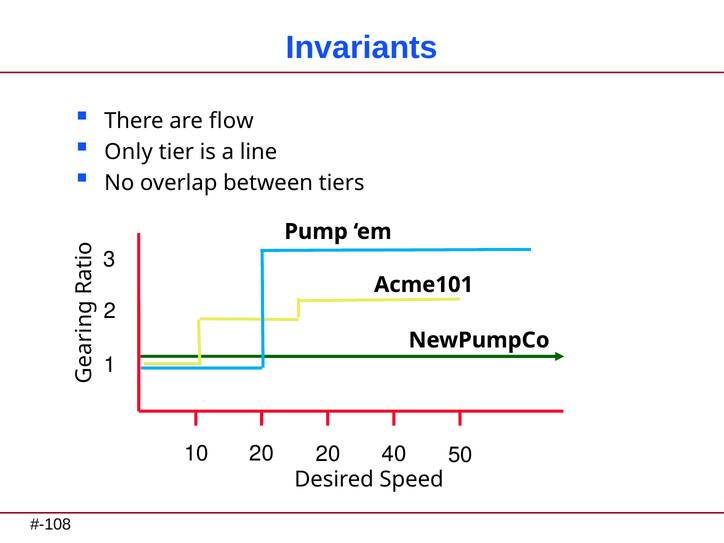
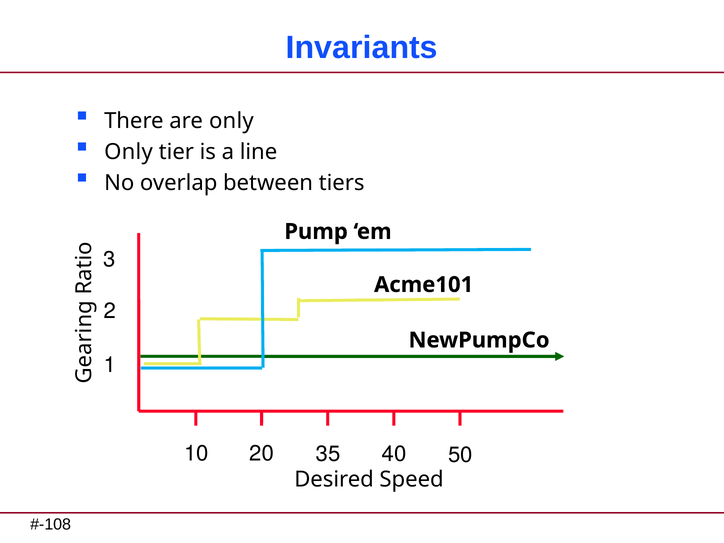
are flow: flow -> only
20 20: 20 -> 35
